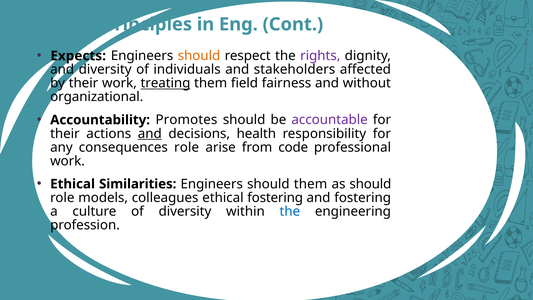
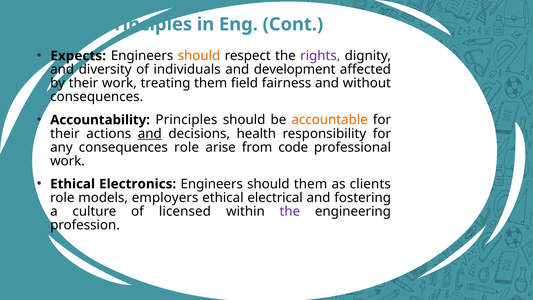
stakeholders: stakeholders -> development
treating underline: present -> none
organizational at (97, 97): organizational -> consequences
Accountability Promotes: Promotes -> Principles
accountable colour: purple -> orange
Similarities: Similarities -> Electronics
as should: should -> clients
colleagues: colleagues -> employers
ethical fostering: fostering -> electrical
of diversity: diversity -> licensed
the at (290, 211) colour: blue -> purple
